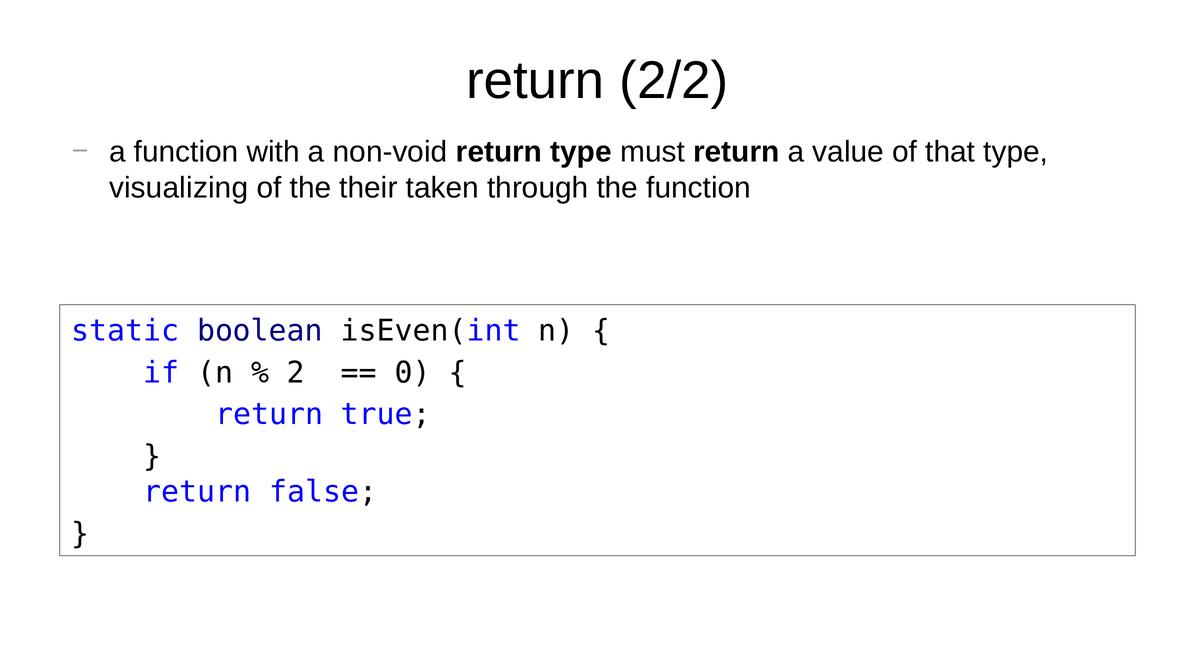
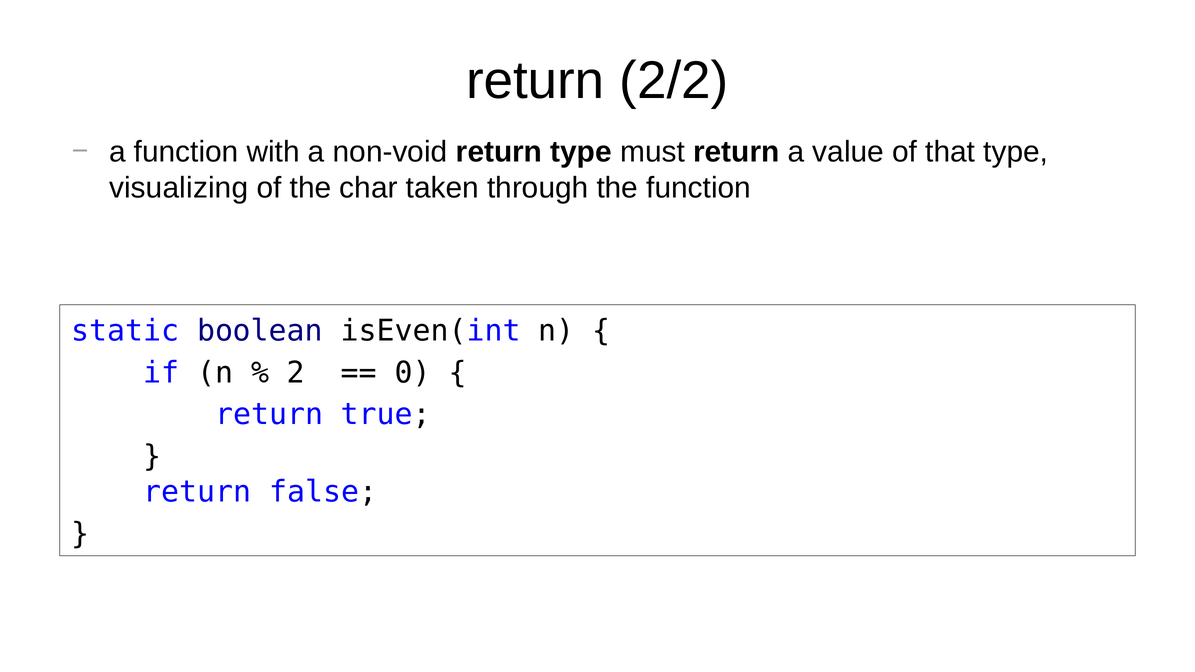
their: their -> char
